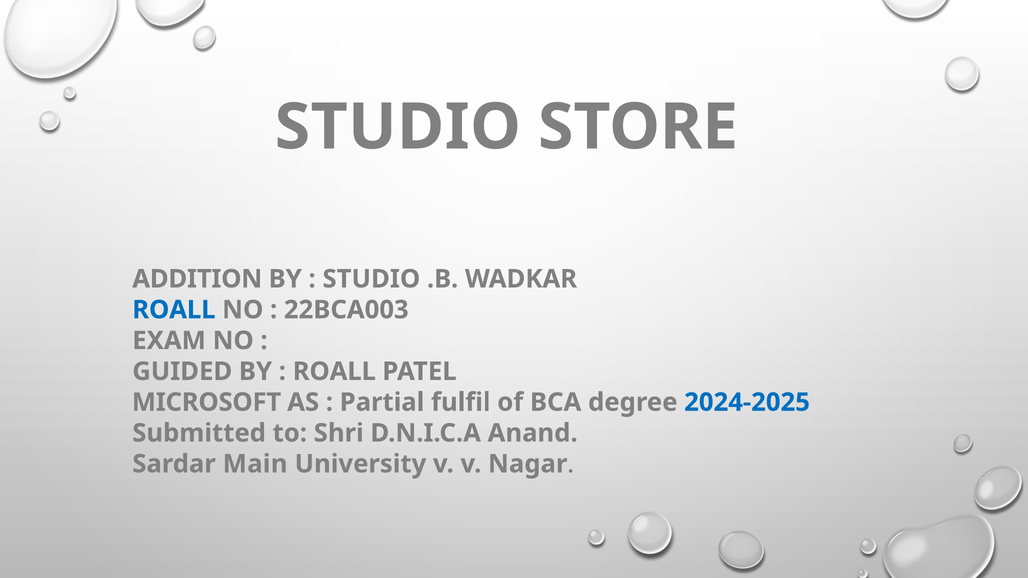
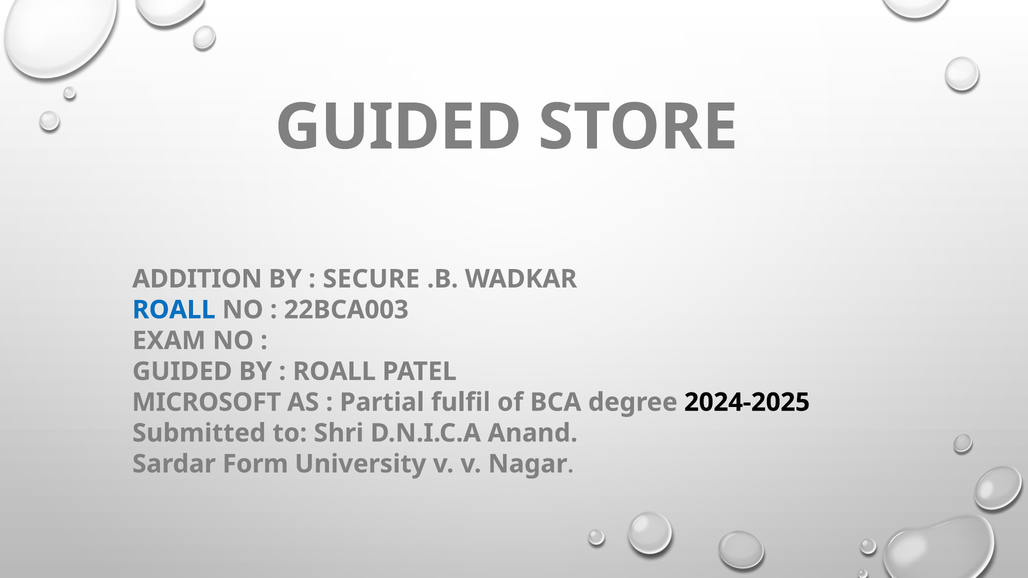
STUDIO at (398, 127): STUDIO -> GUIDED
STUDIO at (371, 279): STUDIO -> SECURE
2024-2025 colour: blue -> black
Main: Main -> Form
